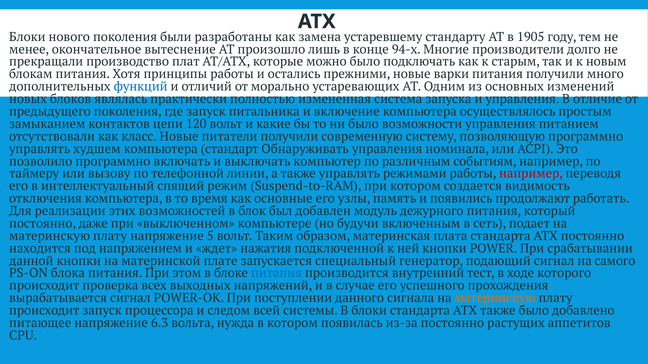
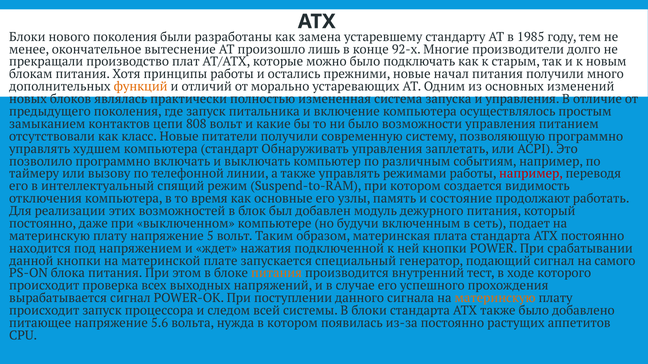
1905: 1905 -> 1985
94-х: 94-х -> 92-х
варки: варки -> начал
функций colour: blue -> orange
120: 120 -> 808
номинала: номинала -> заплетать
появились: появились -> состояние
питания at (277, 274) colour: blue -> orange
6.3: 6.3 -> 5.6
